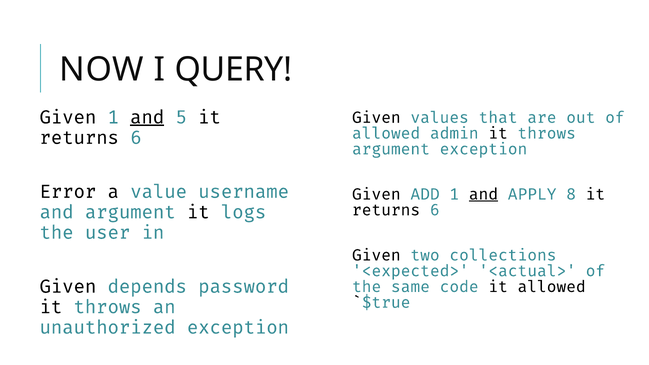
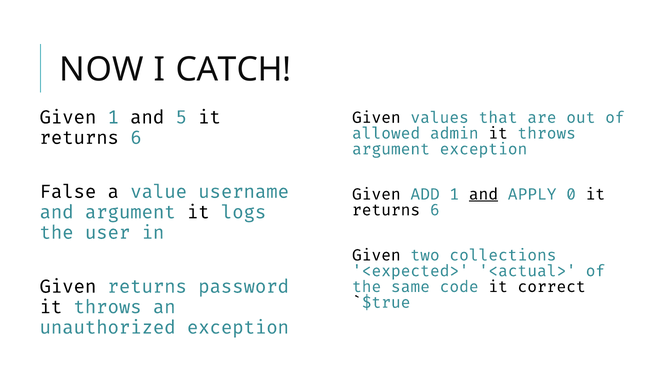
QUERY: QUERY -> CATCH
and at (147, 117) underline: present -> none
Error: Error -> False
8: 8 -> 0
Given depends: depends -> returns
it allowed: allowed -> correct
